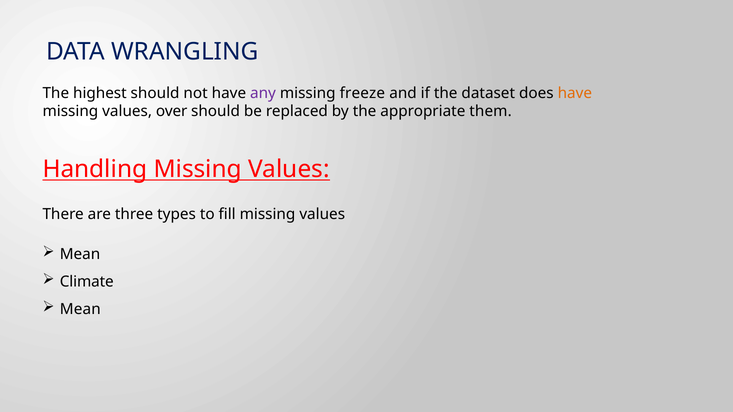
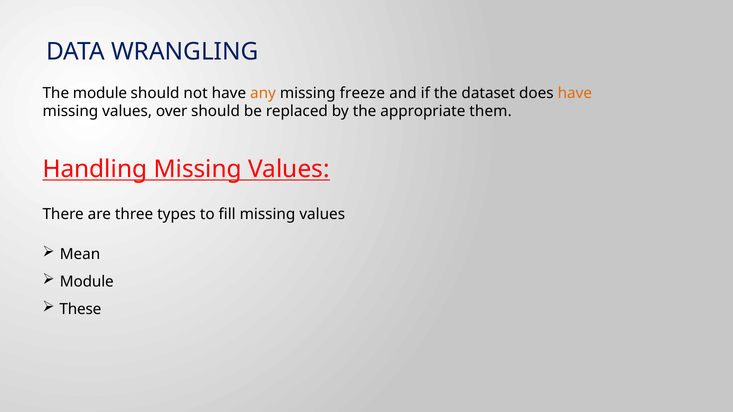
The highest: highest -> module
any colour: purple -> orange
Climate at (87, 282): Climate -> Module
Mean at (80, 310): Mean -> These
